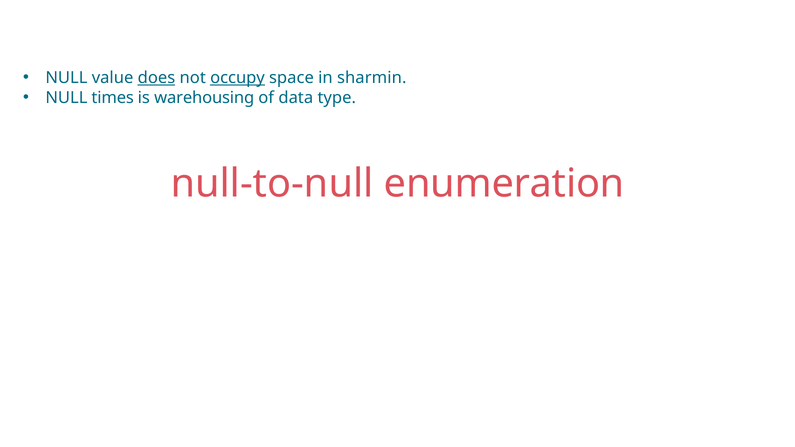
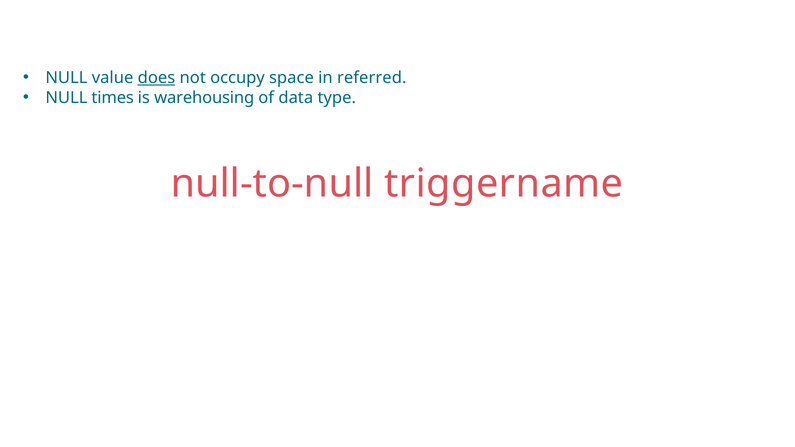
occupy underline: present -> none
sharmin: sharmin -> referred
enumeration: enumeration -> triggername
